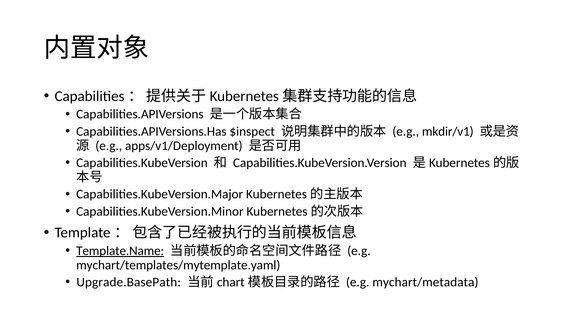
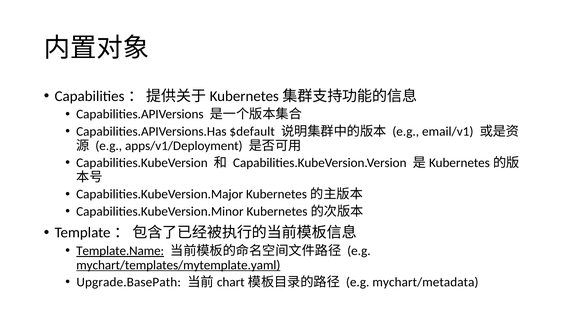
$inspect: $inspect -> $default
mkdir/v1: mkdir/v1 -> email/v1
mychart/templates/mytemplate.yaml underline: none -> present
